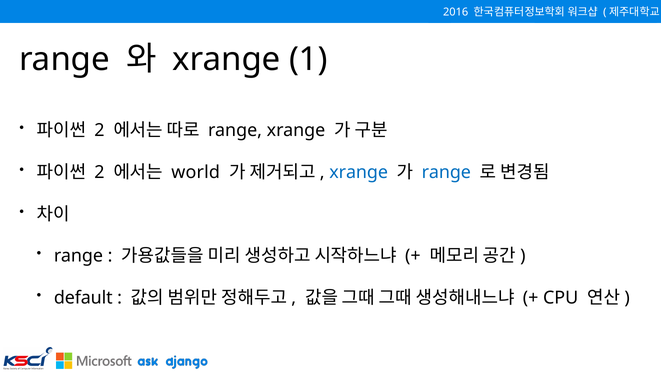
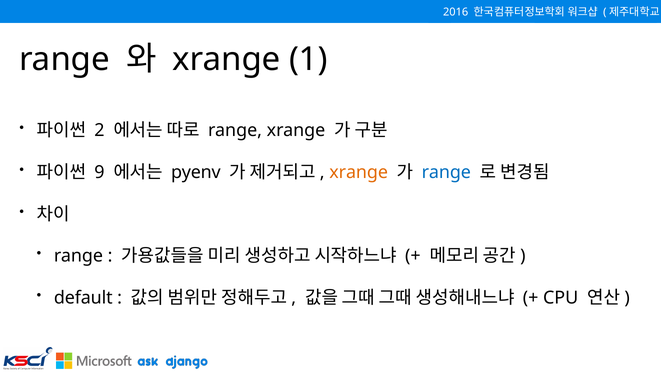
2 at (99, 172): 2 -> 9
world: world -> pyenv
xrange at (359, 172) colour: blue -> orange
